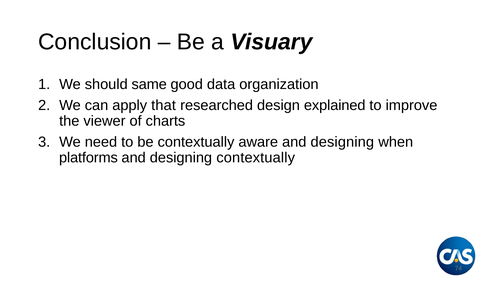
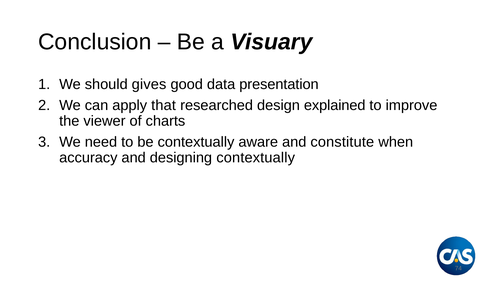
same: same -> gives
organization: organization -> presentation
aware and designing: designing -> constitute
platforms: platforms -> accuracy
